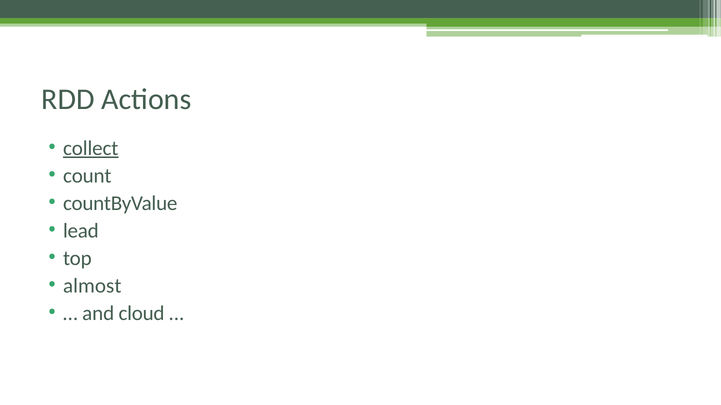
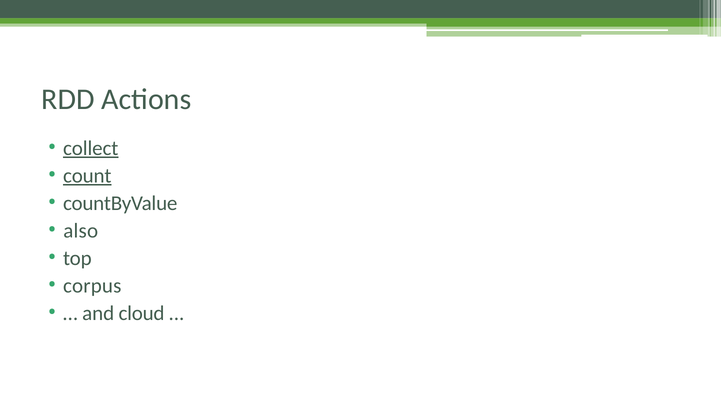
count underline: none -> present
lead: lead -> also
almost: almost -> corpus
